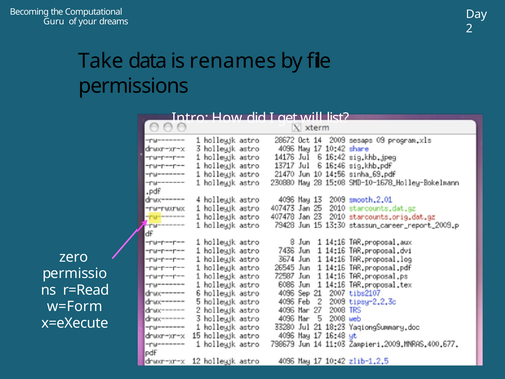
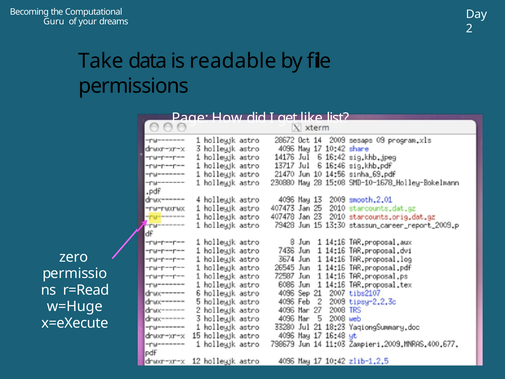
renames: renames -> readable
Intro: Intro -> Page
will: will -> like
w=Form: w=Form -> w=Huge
